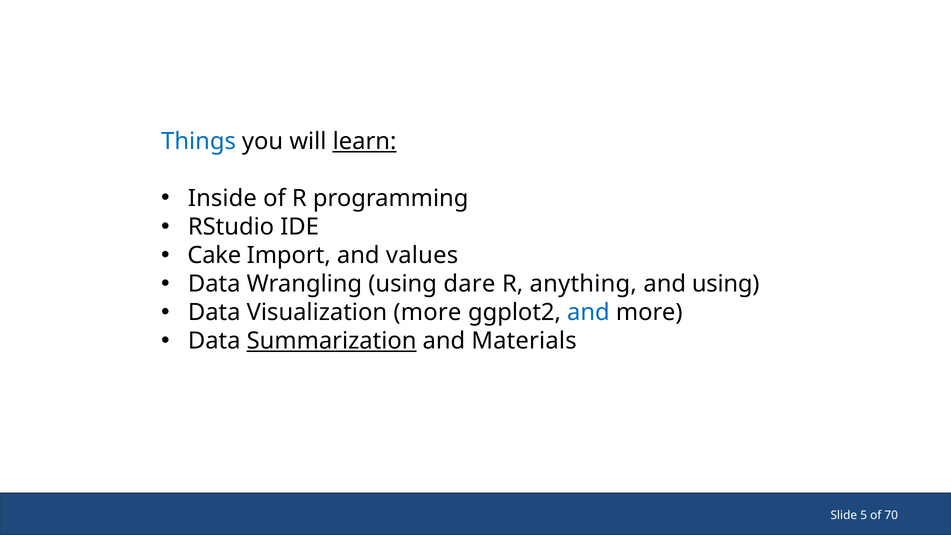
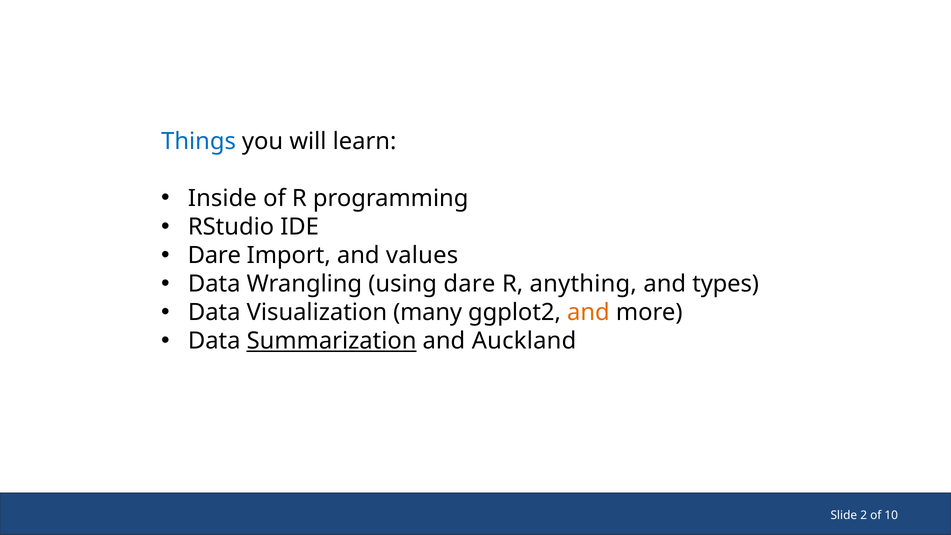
learn underline: present -> none
Cake at (214, 255): Cake -> Dare
and using: using -> types
Visualization more: more -> many
and at (588, 313) colour: blue -> orange
Materials: Materials -> Auckland
5: 5 -> 2
70: 70 -> 10
